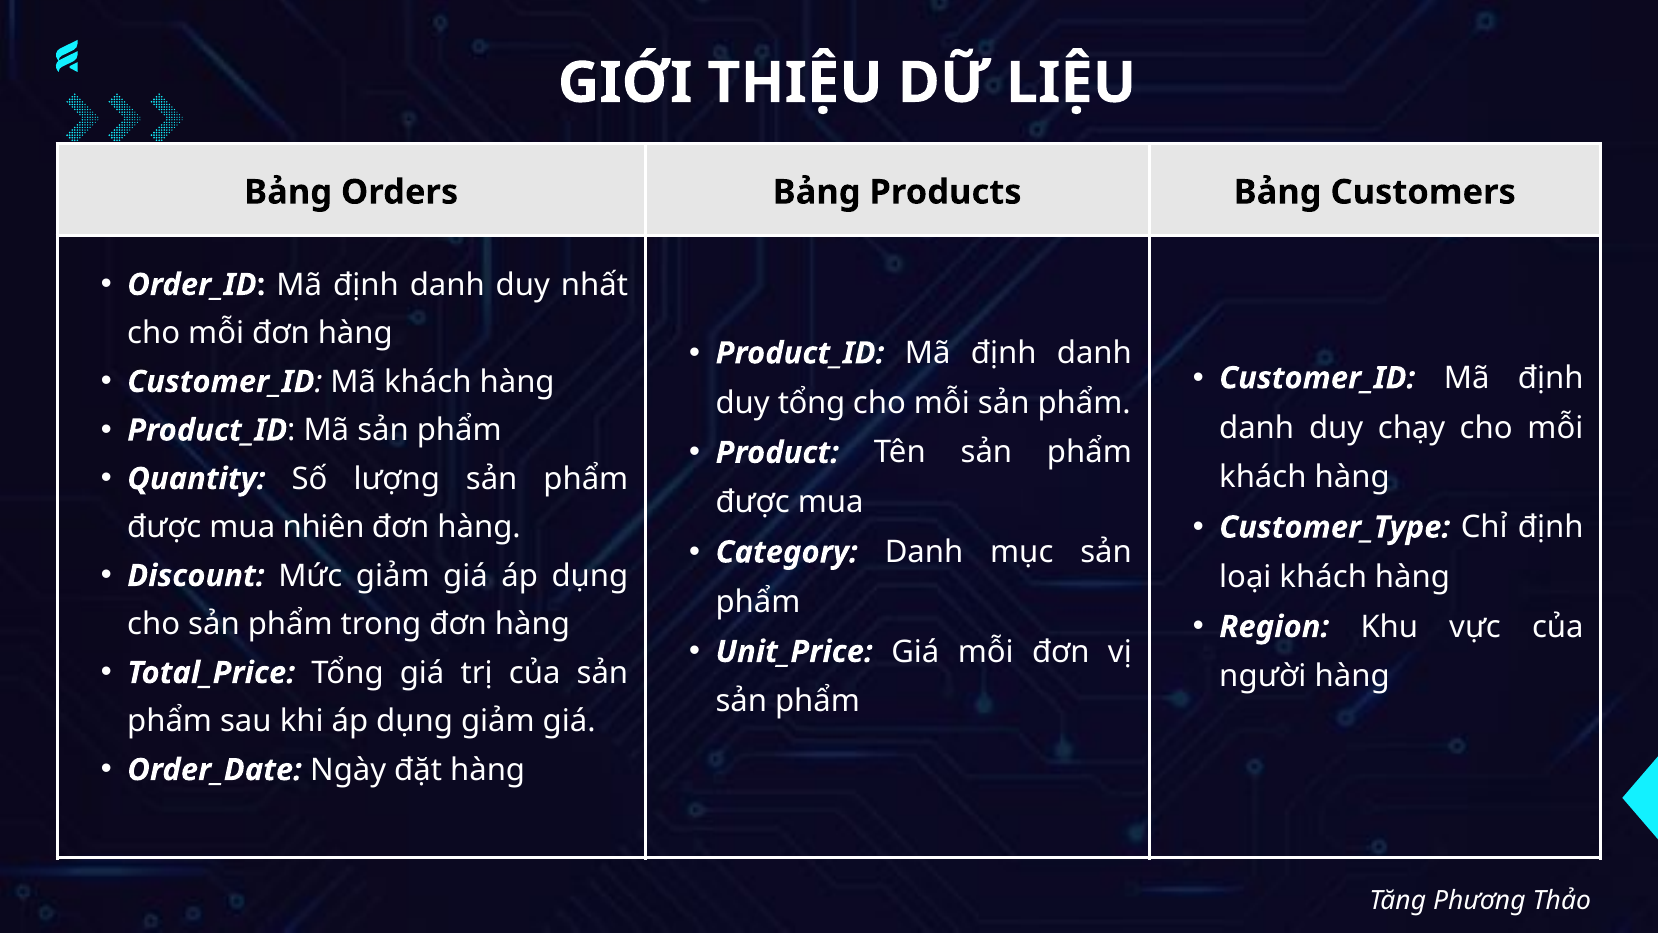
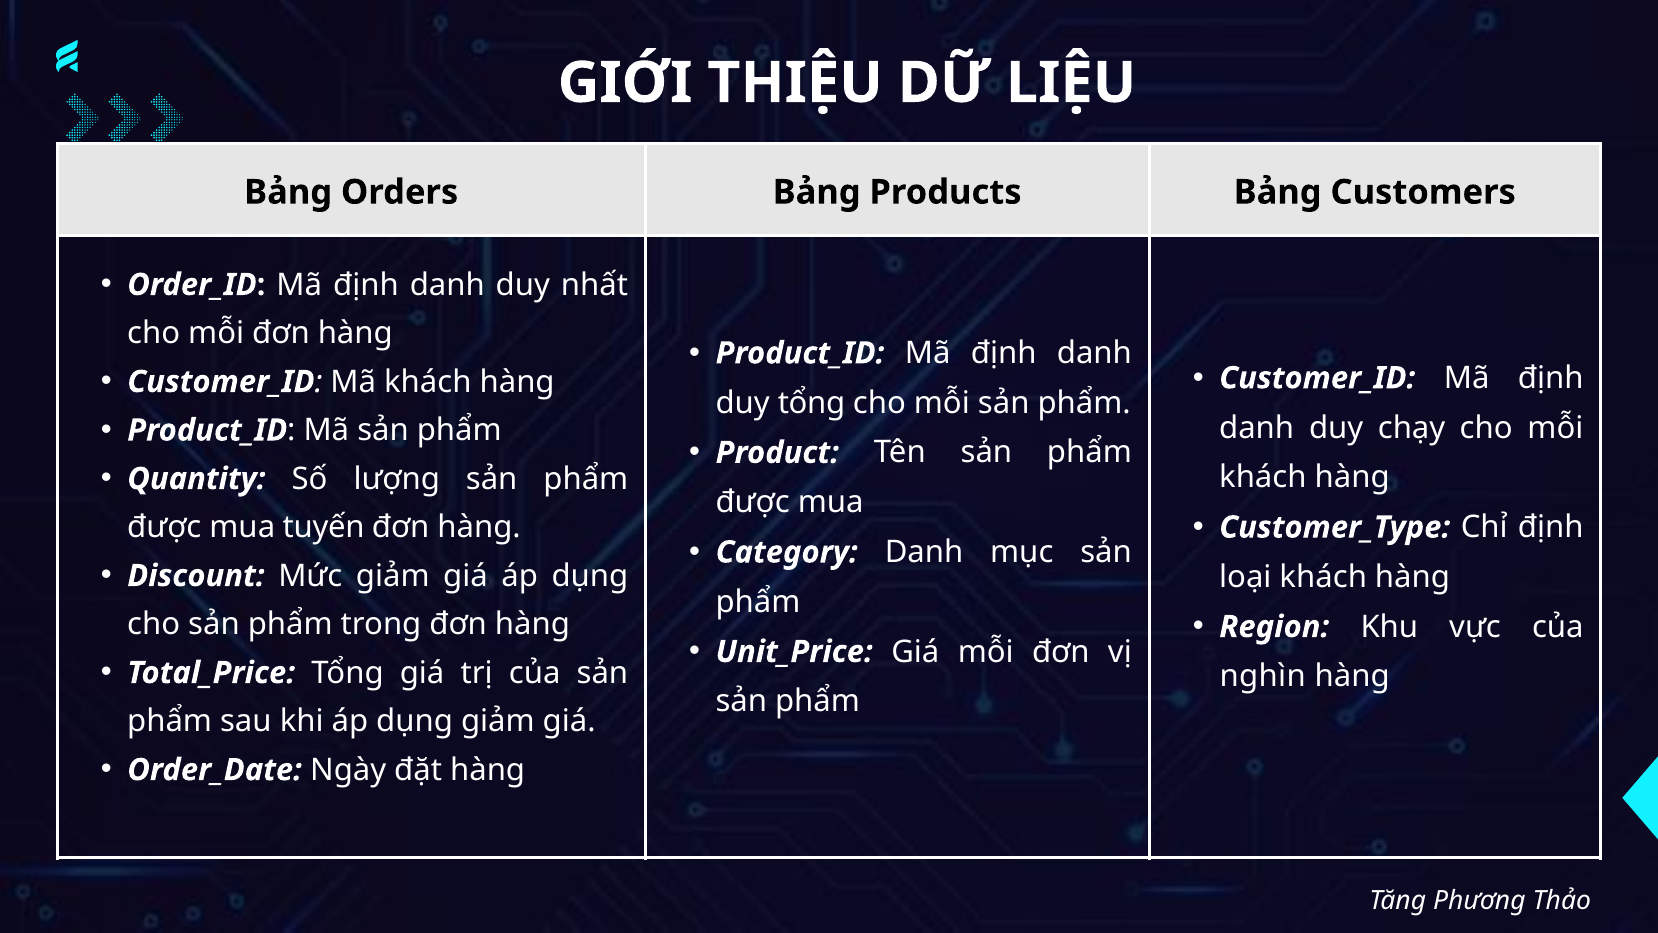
nhiên: nhiên -> tuyến
người: người -> nghìn
